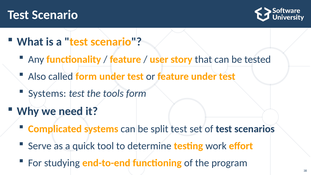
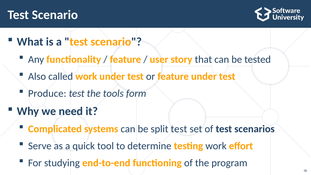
called form: form -> work
Systems at (47, 93): Systems -> Produce
